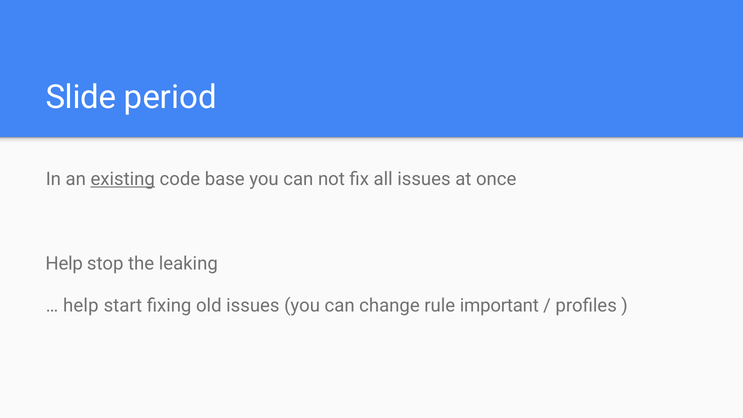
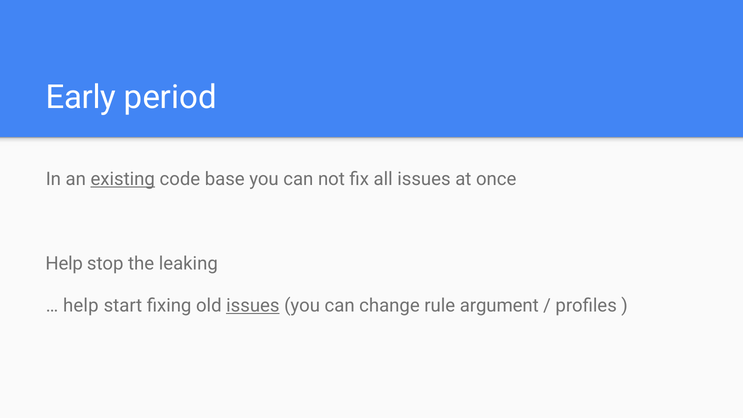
Slide: Slide -> Early
issues at (253, 306) underline: none -> present
important: important -> argument
